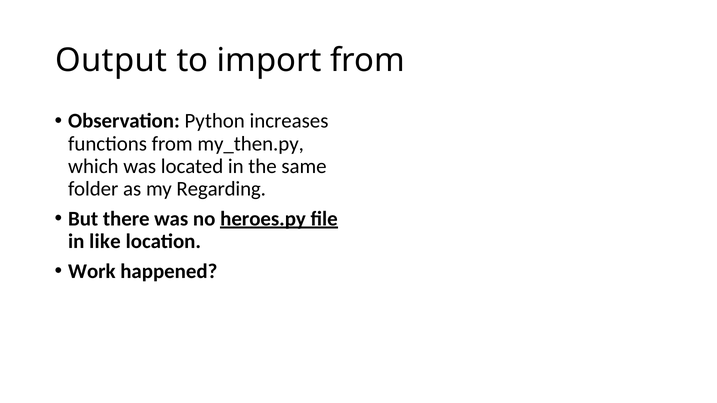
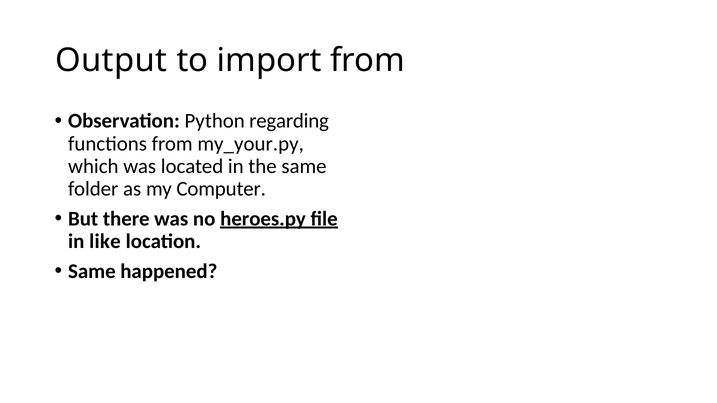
increases: increases -> regarding
my_then.py: my_then.py -> my_your.py
Regarding: Regarding -> Computer
Work at (92, 271): Work -> Same
